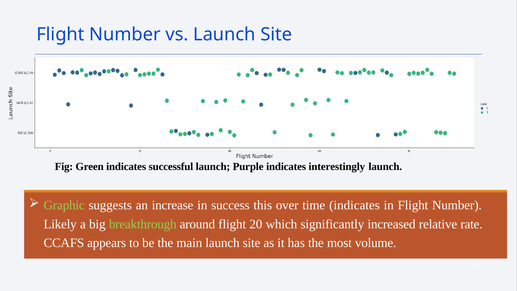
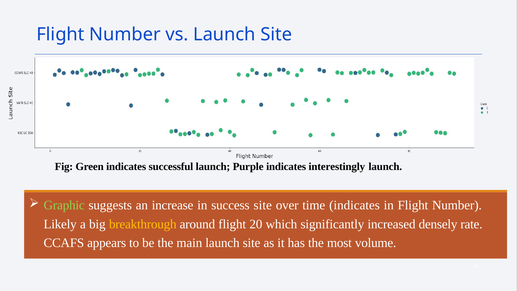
success this: this -> site
breakthrough colour: light green -> yellow
relative: relative -> densely
